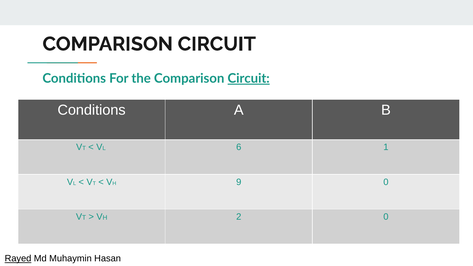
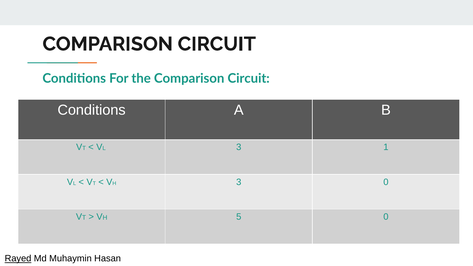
Circuit at (249, 79) underline: present -> none
6 at (239, 147): 6 -> 3
9 at (239, 182): 9 -> 3
2: 2 -> 5
